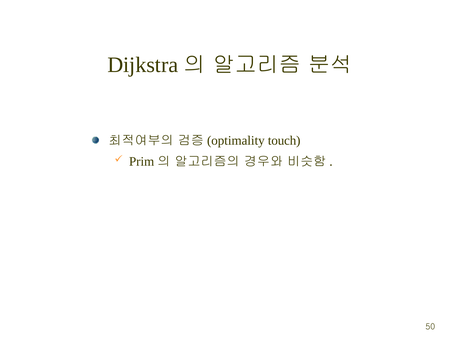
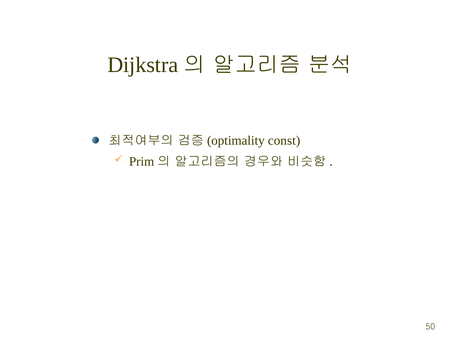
touch: touch -> const
